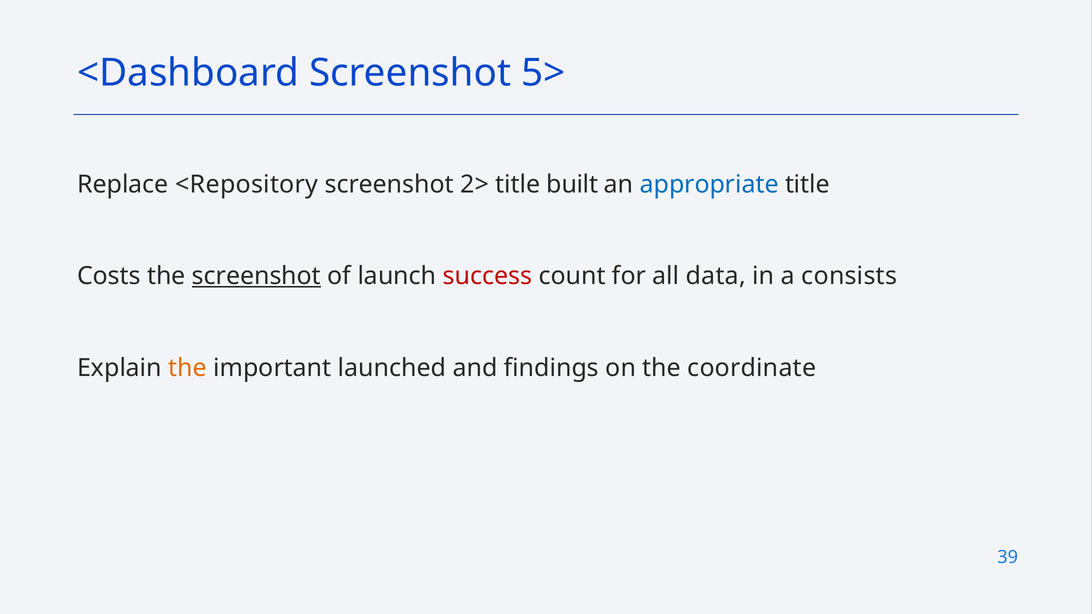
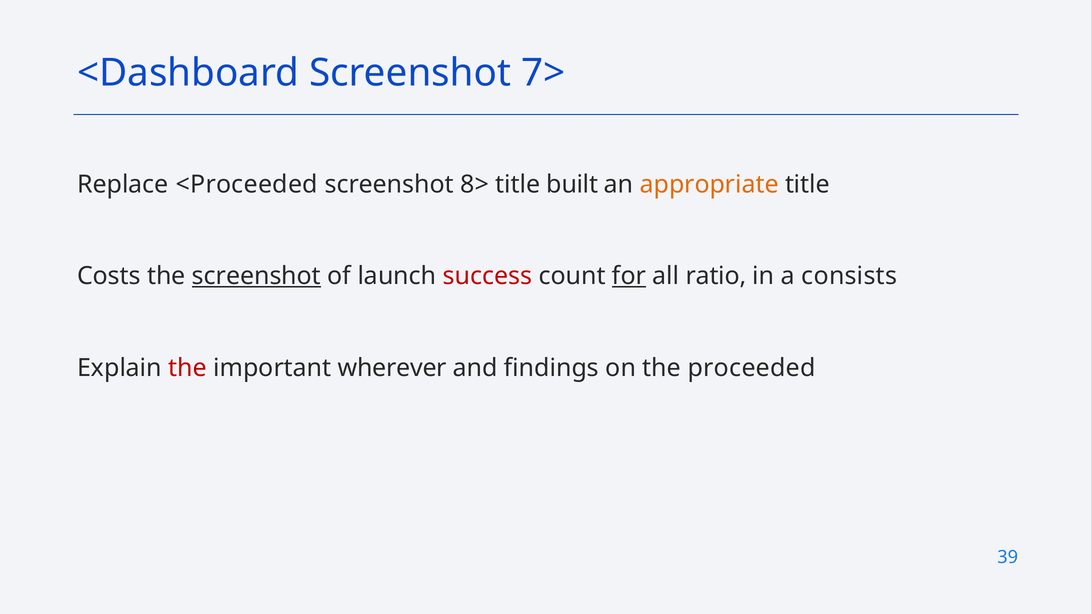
5>: 5> -> 7>
<Repository: <Repository -> <Proceeded
2>: 2> -> 8>
appropriate colour: blue -> orange
for underline: none -> present
data: data -> ratio
the at (188, 368) colour: orange -> red
launched: launched -> wherever
coordinate: coordinate -> proceeded
